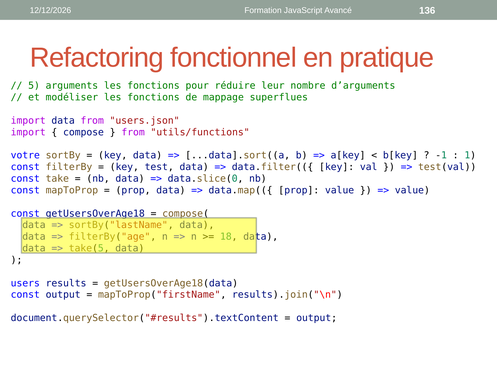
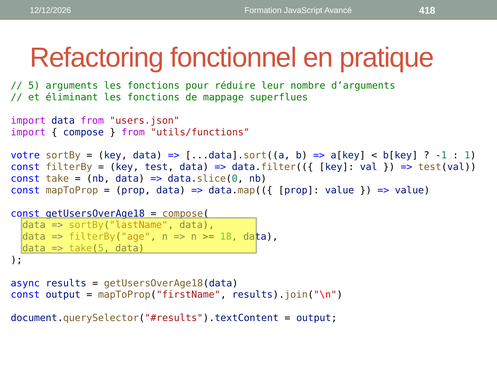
136: 136 -> 418
modéliser: modéliser -> éliminant
users: users -> async
